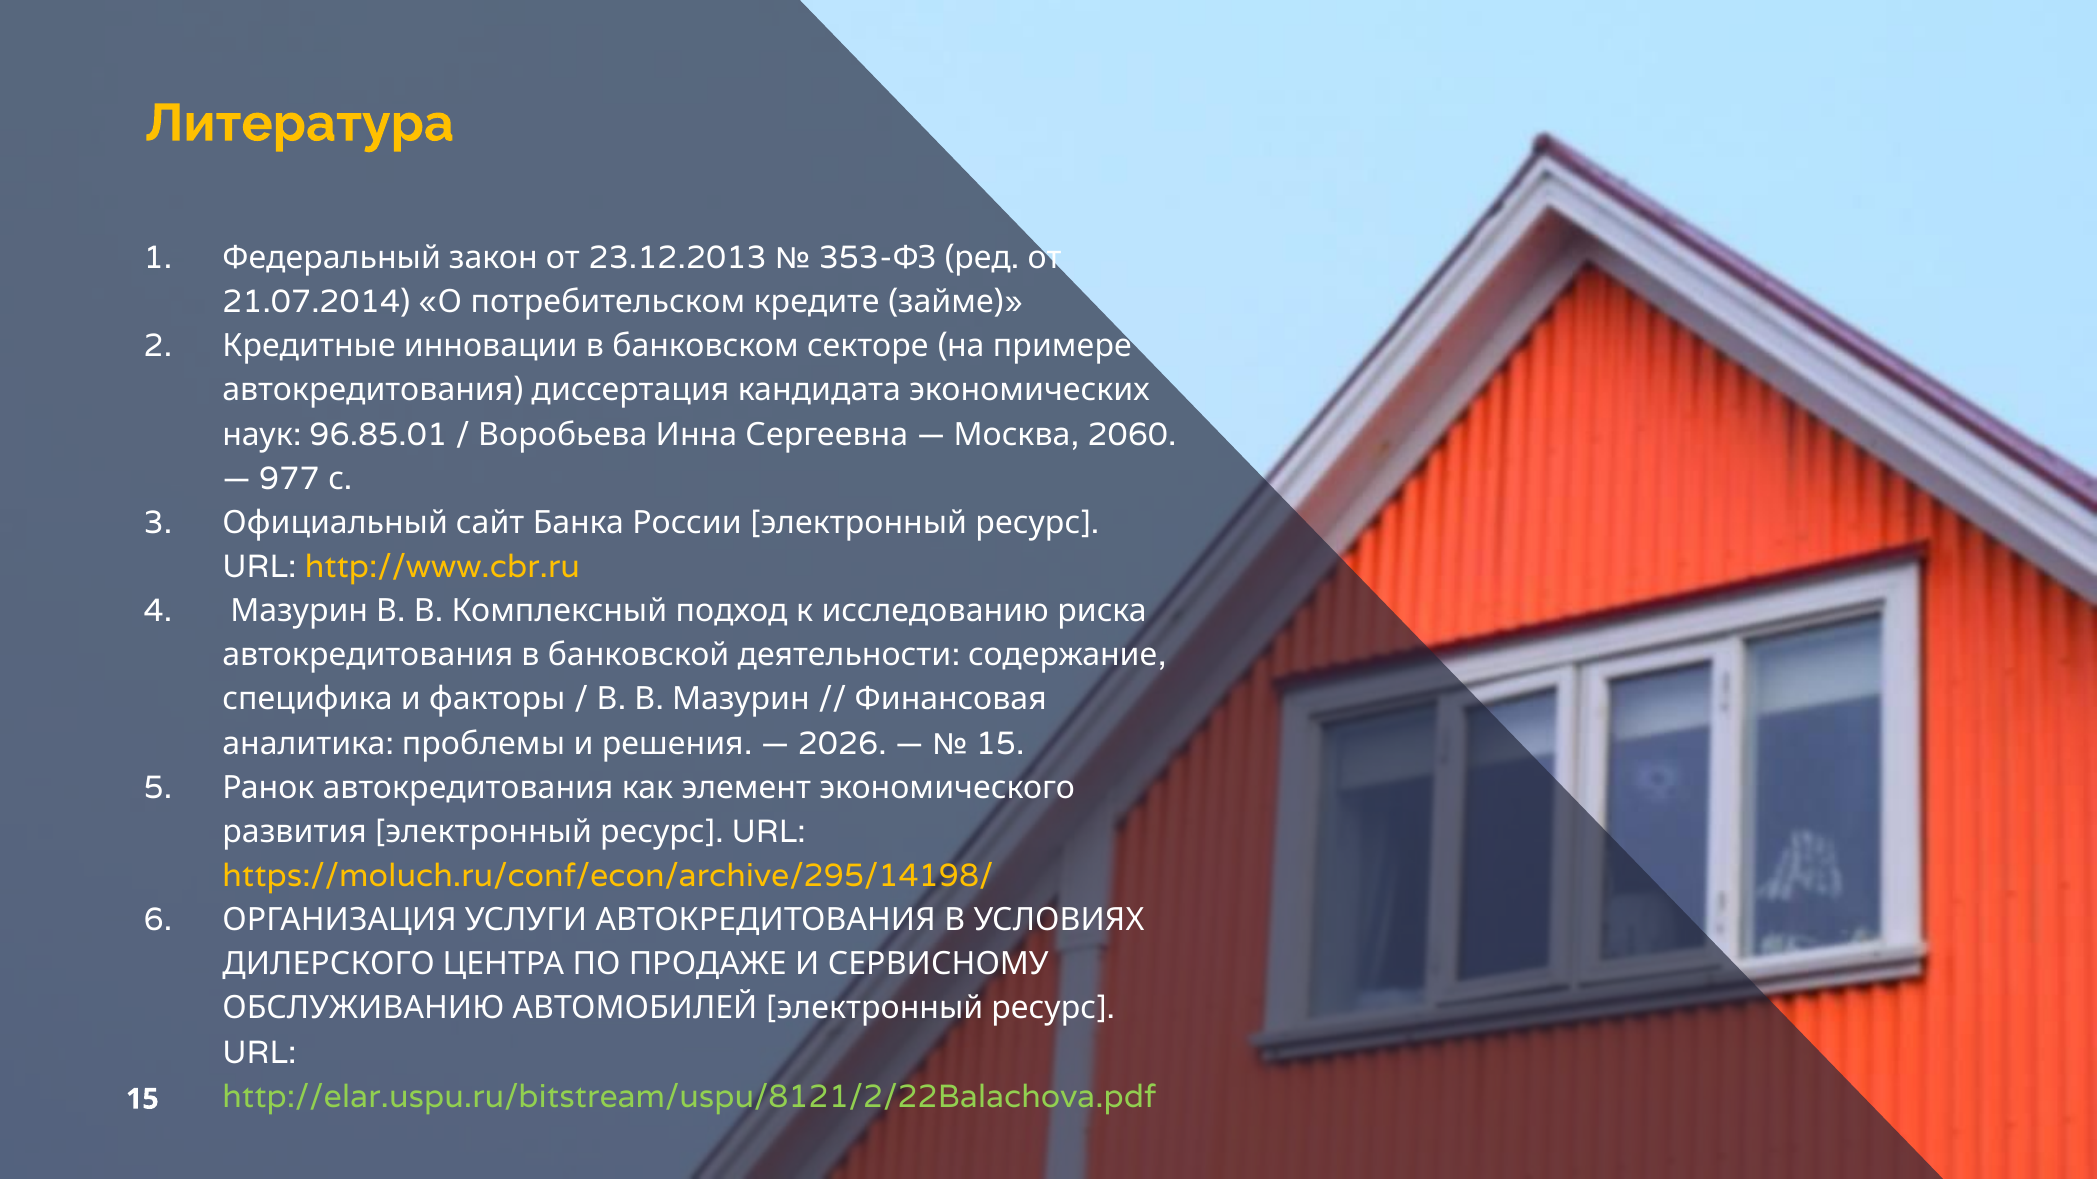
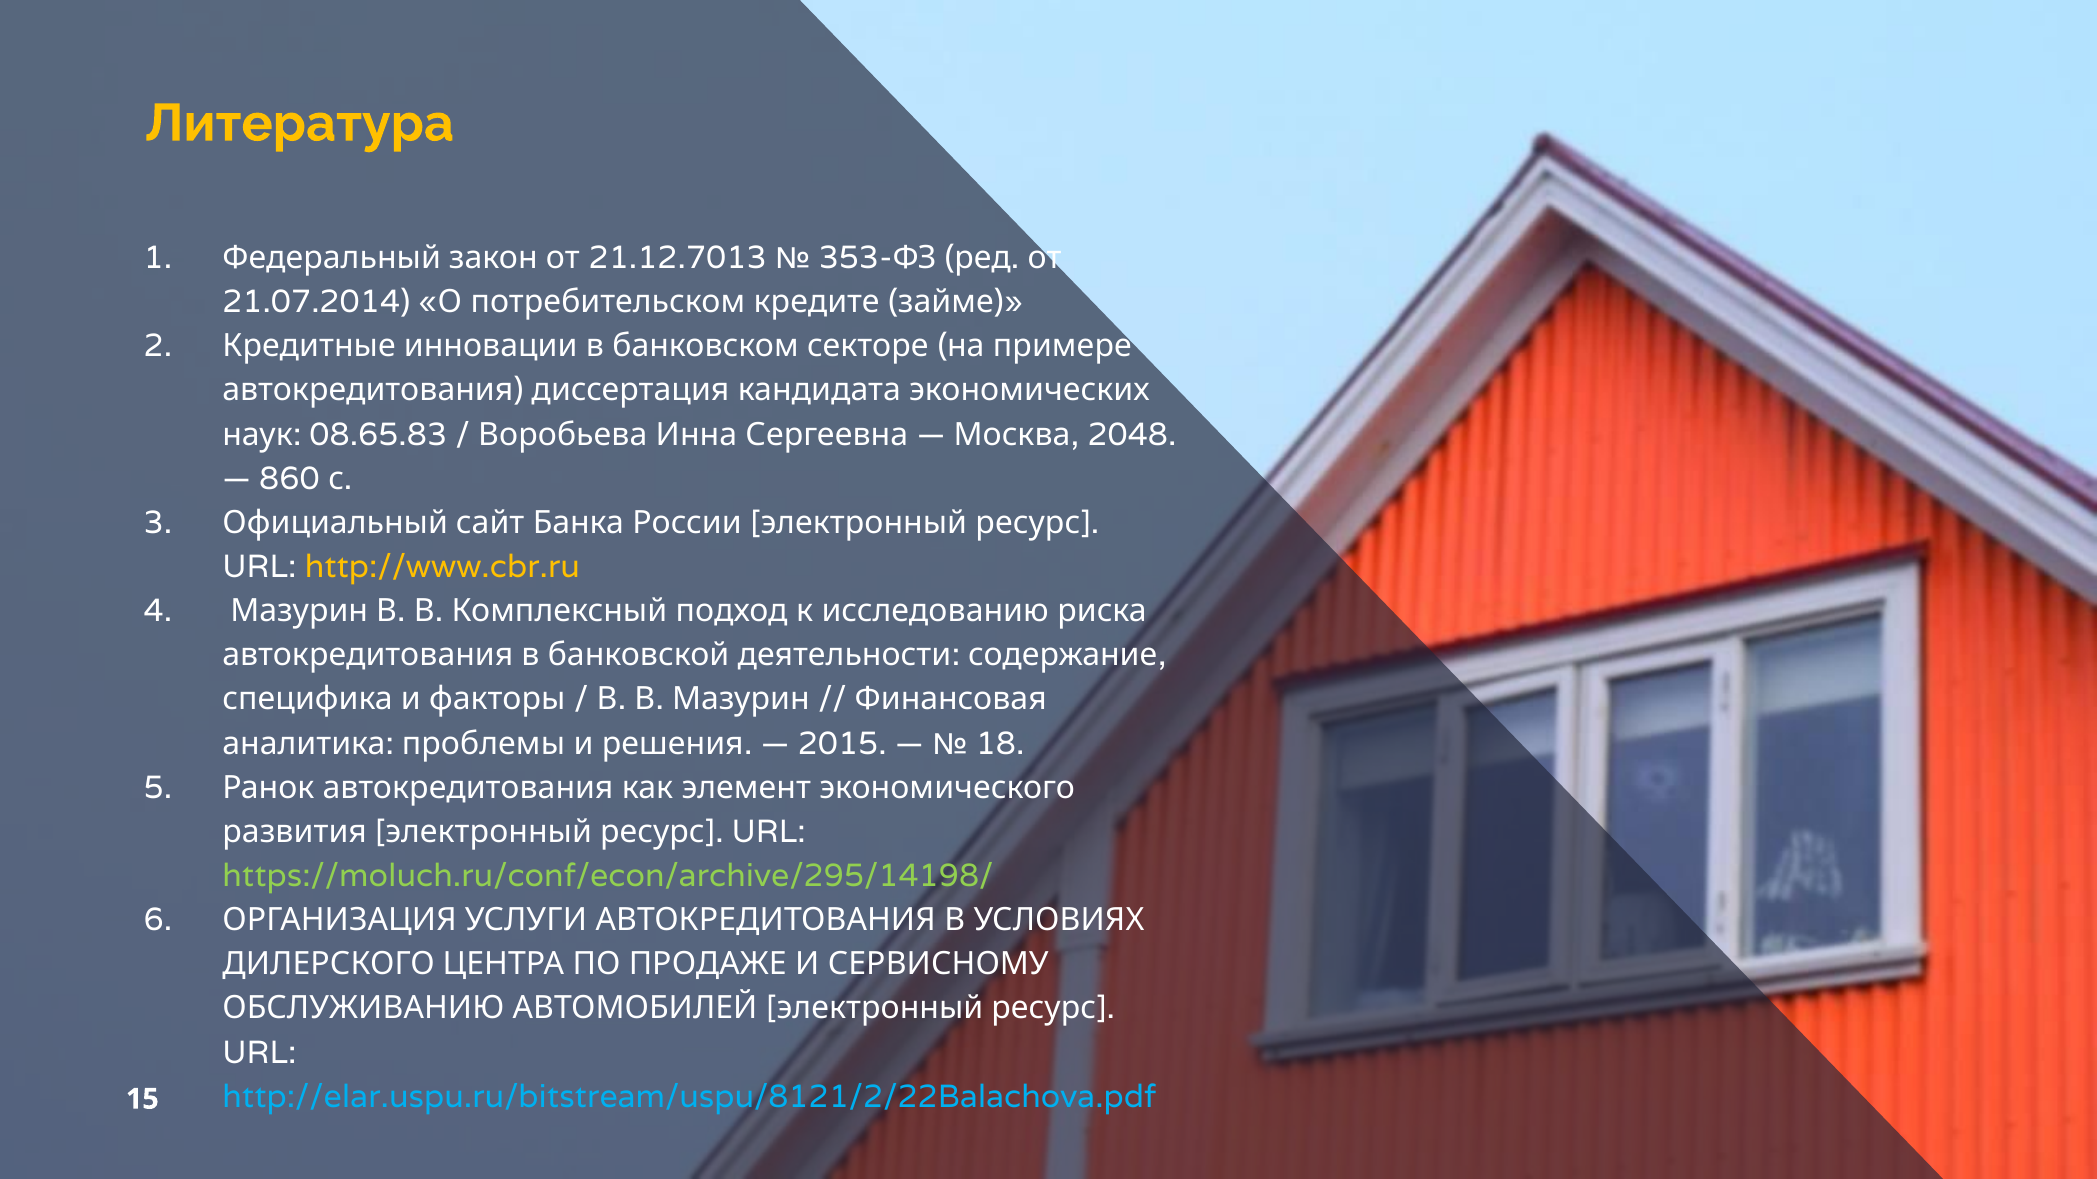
23.12.2013: 23.12.2013 -> 21.12.7013
96.85.01: 96.85.01 -> 08.65.83
2060: 2060 -> 2048
977: 977 -> 860
2026: 2026 -> 2015
15 at (1000, 744): 15 -> 18
https://moluch.ru/conf/econ/archive/295/14198/ colour: yellow -> light green
http://elar.uspu.ru/bitstream/uspu/8121/2/22Balachova.pdf colour: light green -> light blue
